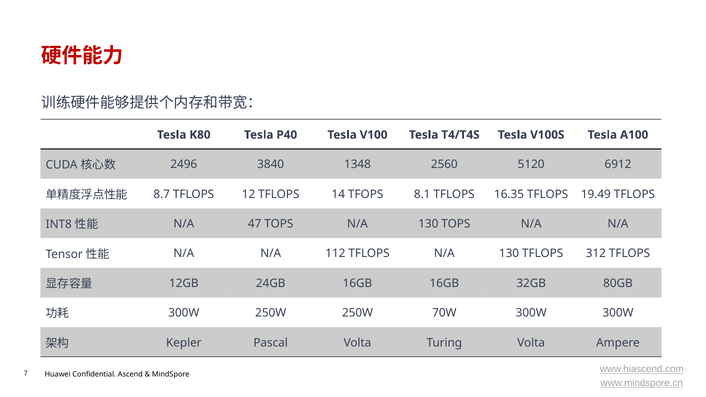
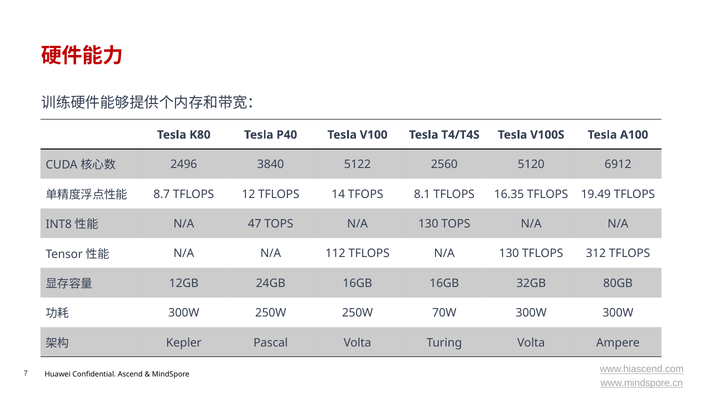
1348: 1348 -> 5122
